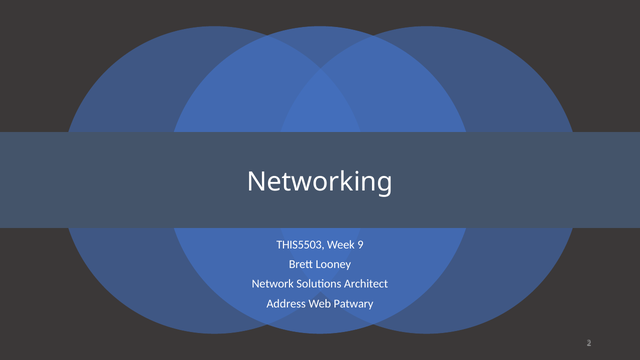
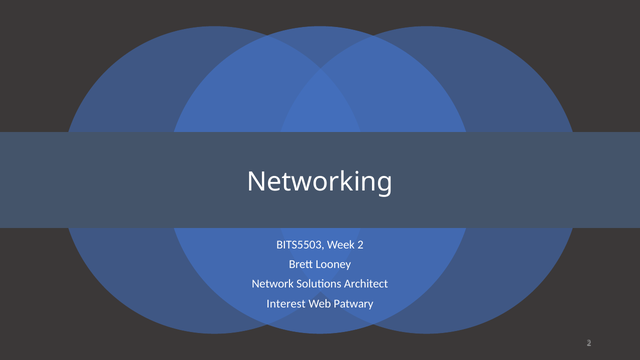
THIS5503: THIS5503 -> BITS5503
Week 9: 9 -> 2
Address: Address -> Interest
